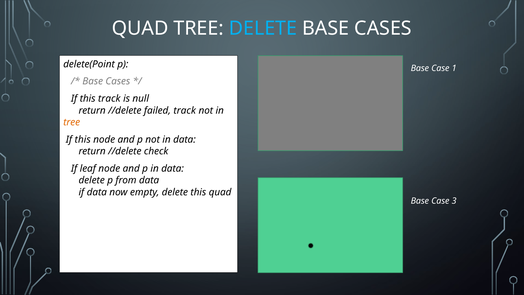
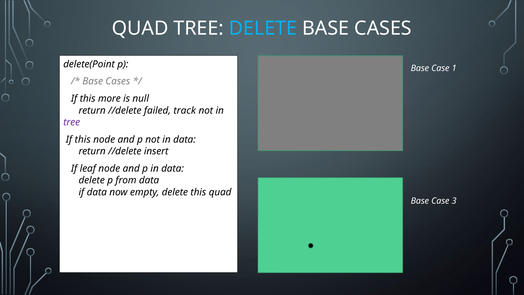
this track: track -> more
tree at (72, 122) colour: orange -> purple
check: check -> insert
